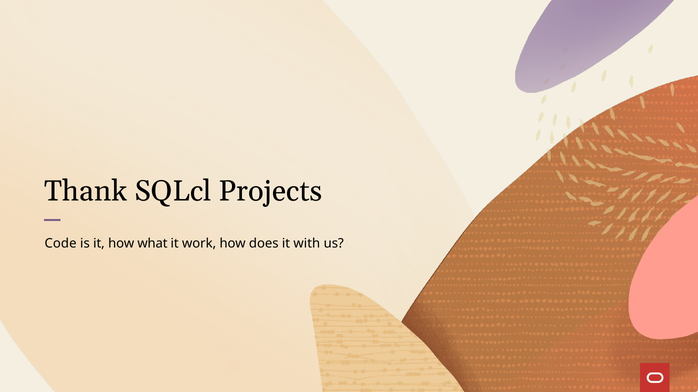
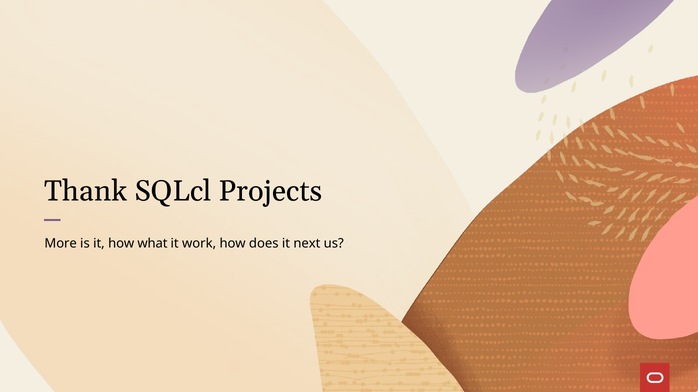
Code: Code -> More
with: with -> next
